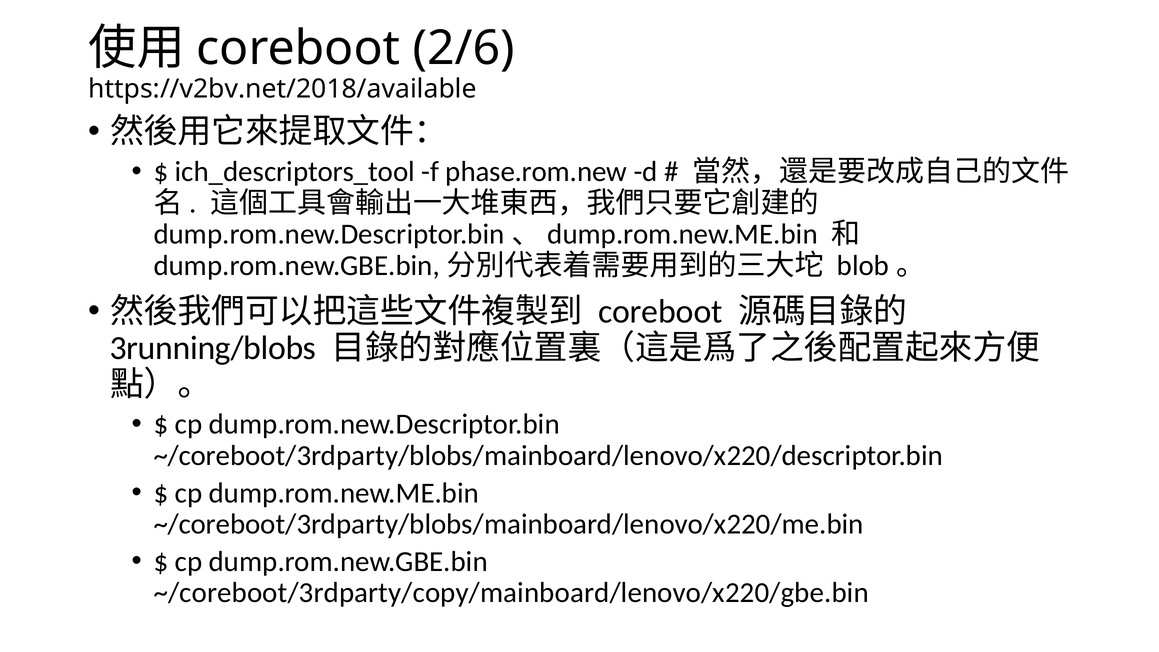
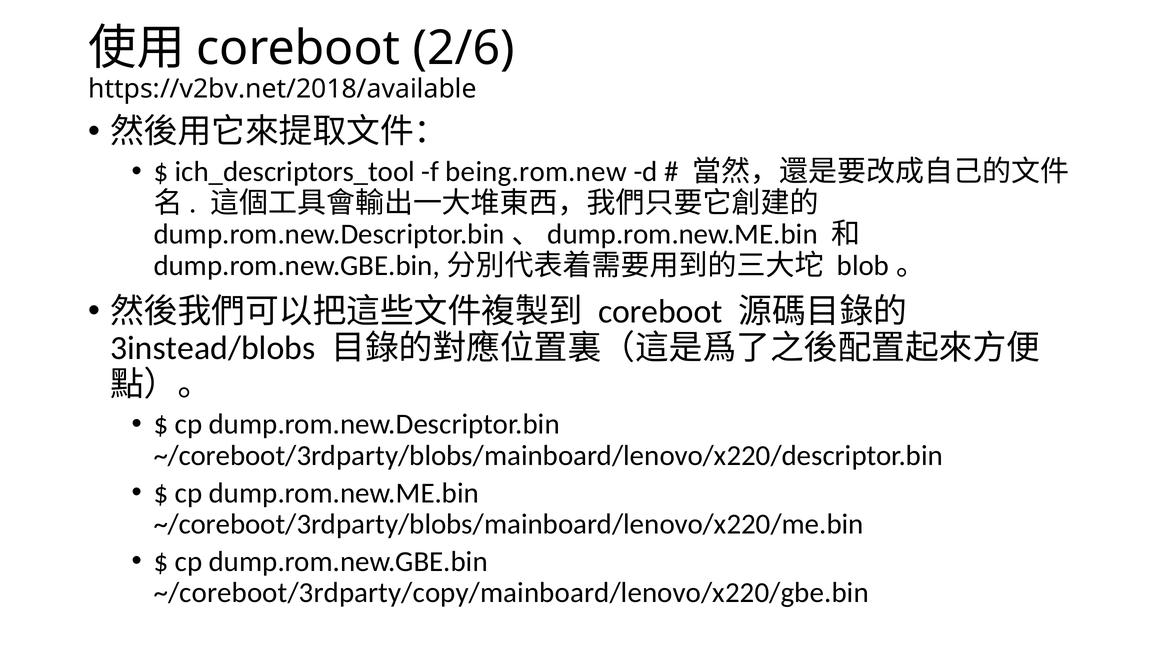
phase.rom.new: phase.rom.new -> being.rom.new
3running/blobs: 3running/blobs -> 3instead/blobs
